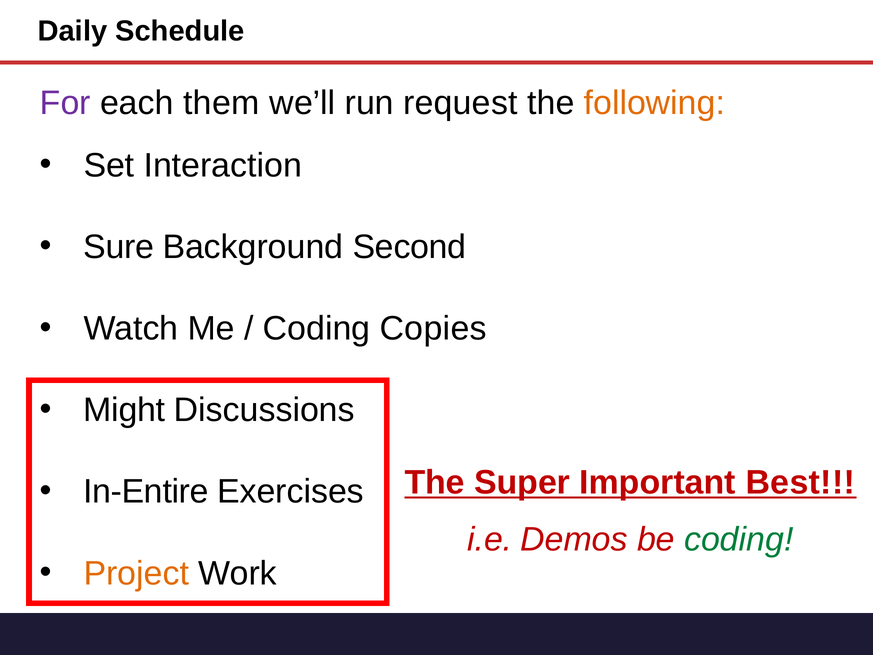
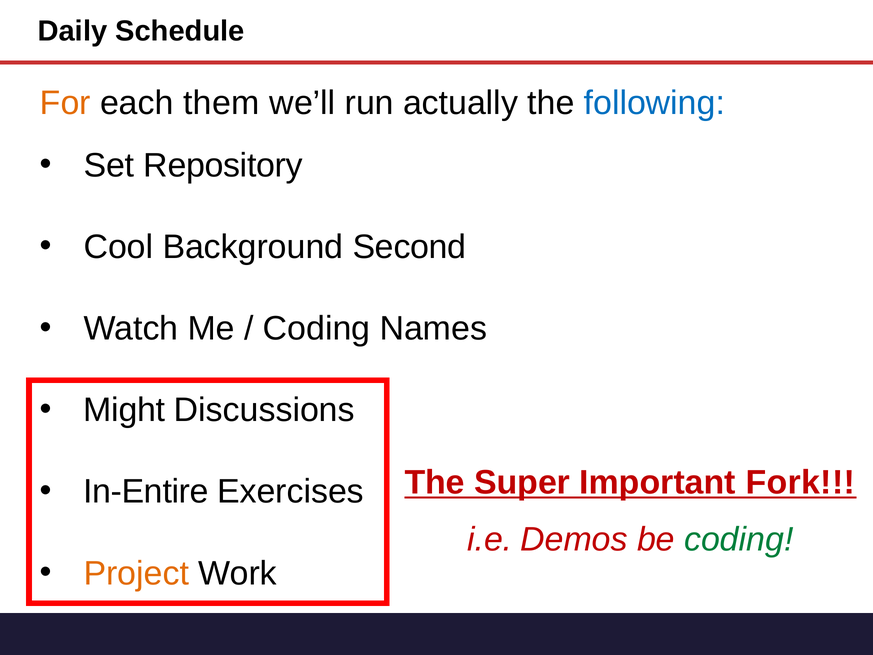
For colour: purple -> orange
request: request -> actually
following colour: orange -> blue
Interaction: Interaction -> Repository
Sure: Sure -> Cool
Copies: Copies -> Names
Best: Best -> Fork
